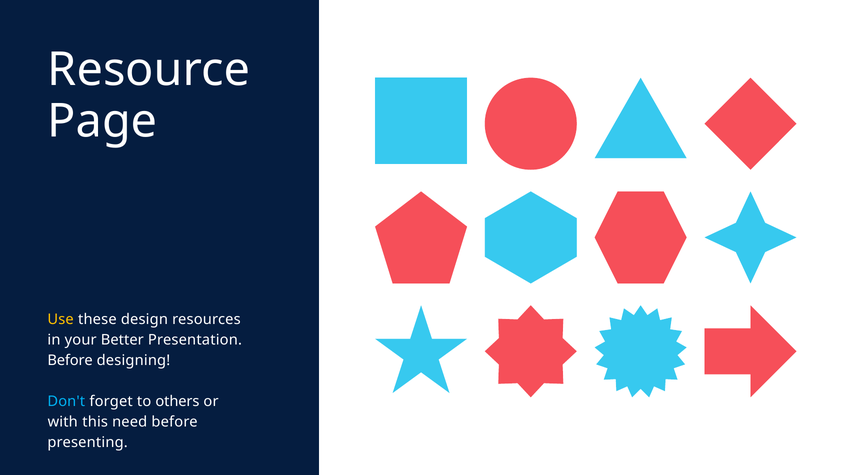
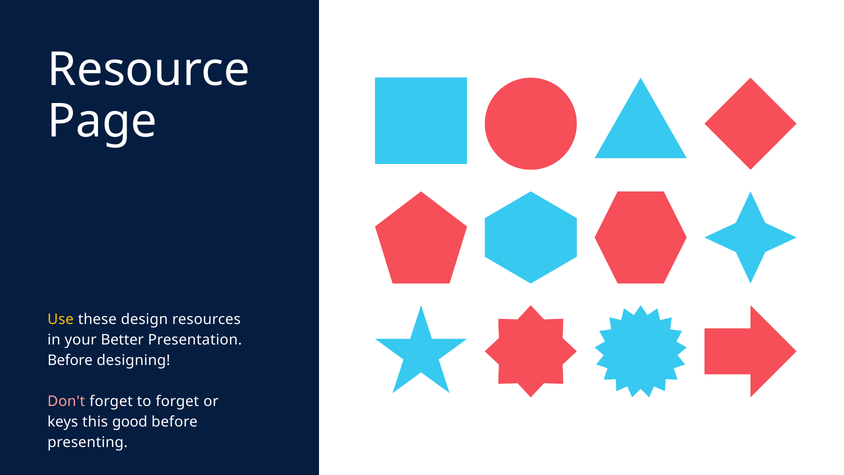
Don't colour: light blue -> pink
to others: others -> forget
with: with -> keys
need: need -> good
